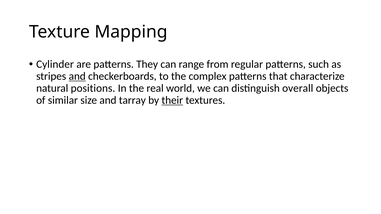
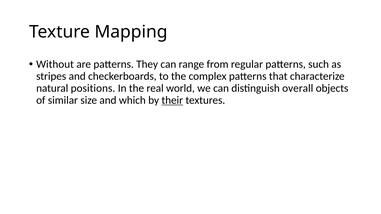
Cylinder: Cylinder -> Without
and at (77, 76) underline: present -> none
tarray: tarray -> which
